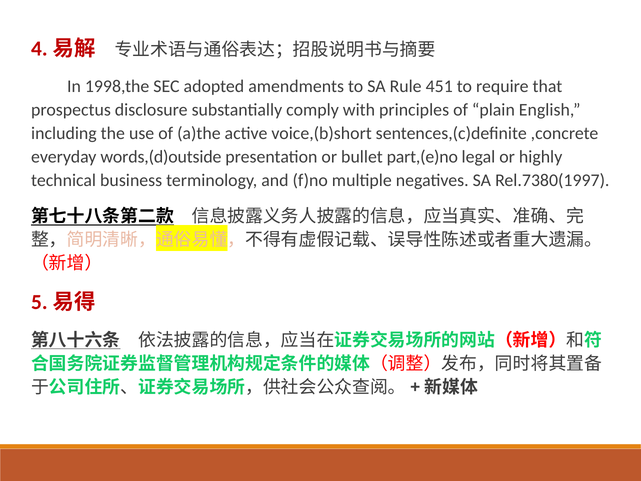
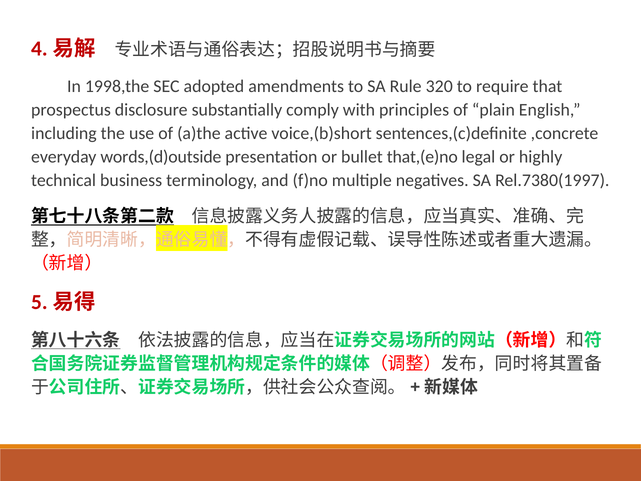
451: 451 -> 320
part,(e)no: part,(e)no -> that,(e)no
